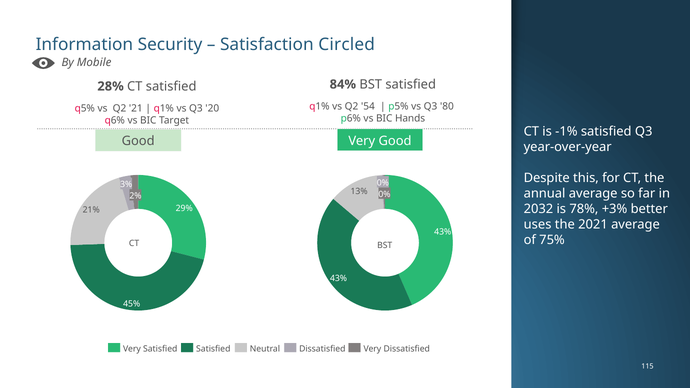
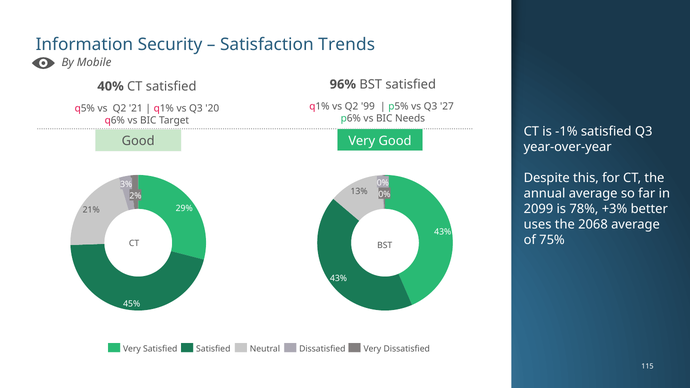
Circled: Circled -> Trends
84%: 84% -> 96%
28%: 28% -> 40%
54: 54 -> 99
80: 80 -> 27
Hands: Hands -> Needs
2032: 2032 -> 2099
2021: 2021 -> 2068
